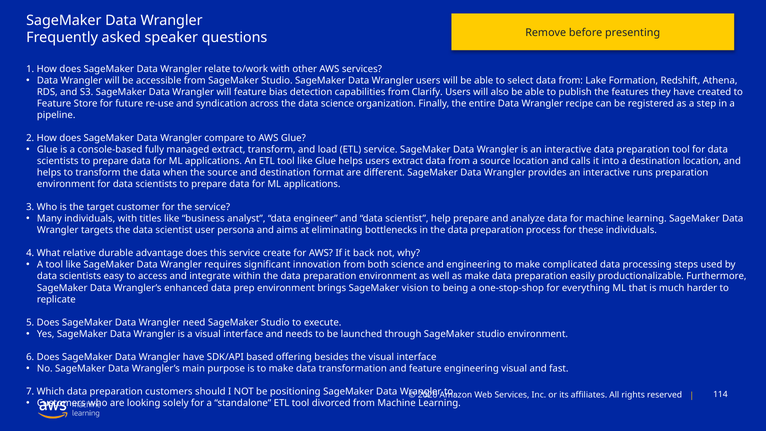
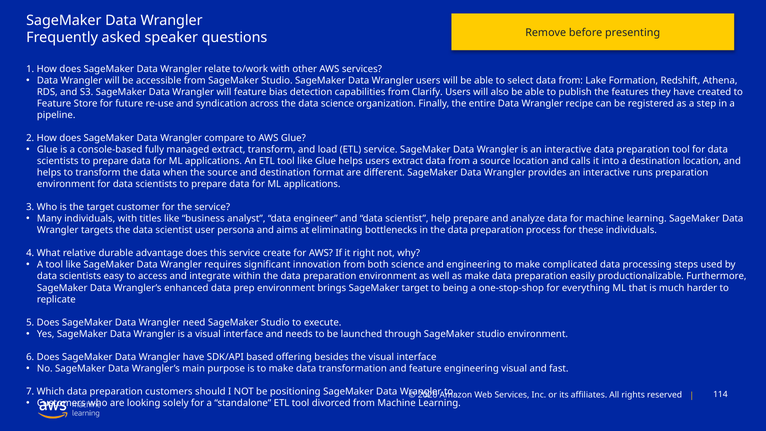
back: back -> right
SageMaker vision: vision -> target
